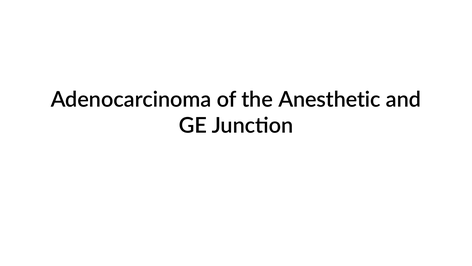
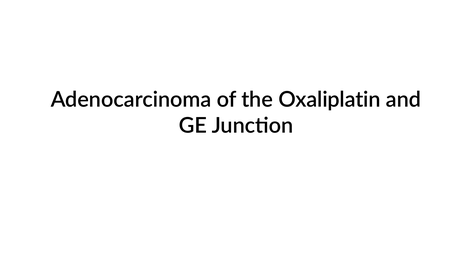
Anesthetic: Anesthetic -> Oxaliplatin
